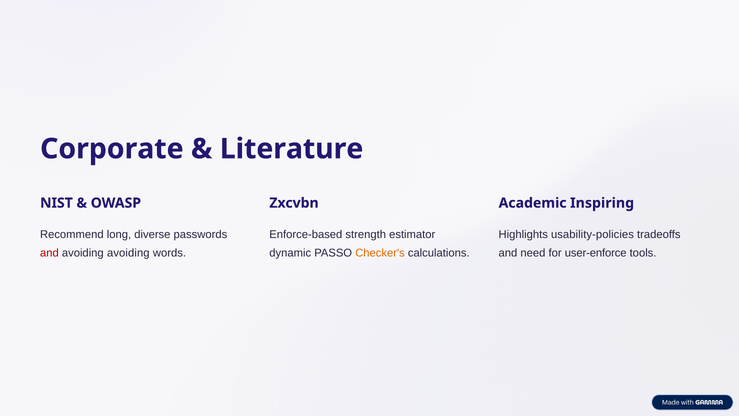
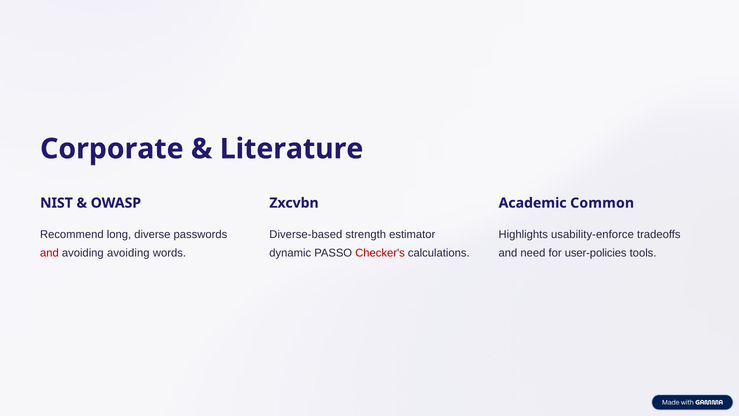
Inspiring: Inspiring -> Common
Enforce-based: Enforce-based -> Diverse-based
usability-policies: usability-policies -> usability-enforce
Checker's colour: orange -> red
user-enforce: user-enforce -> user-policies
